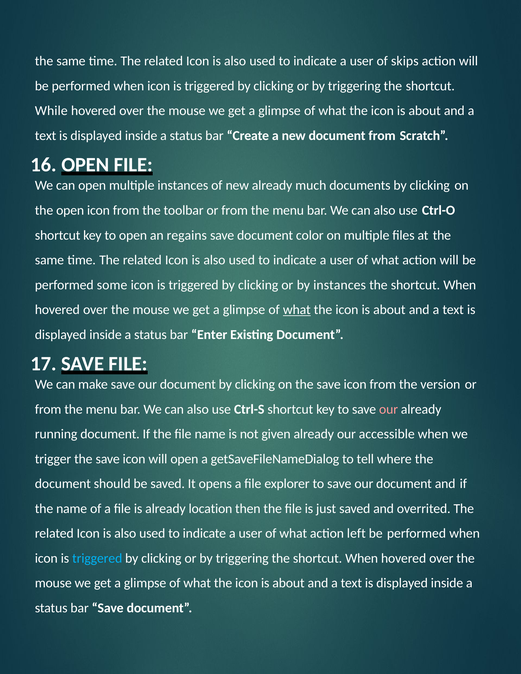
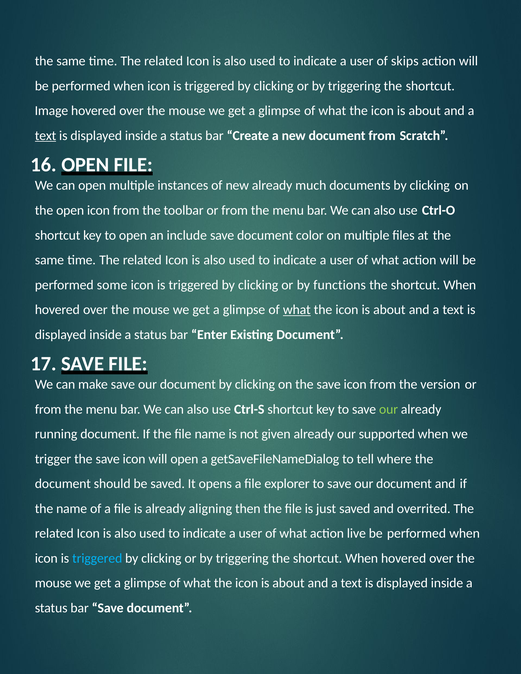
While: While -> Image
text at (46, 136) underline: none -> present
regains: regains -> include
by instances: instances -> functions
our at (389, 409) colour: pink -> light green
accessible: accessible -> supported
location: location -> aligning
left: left -> live
